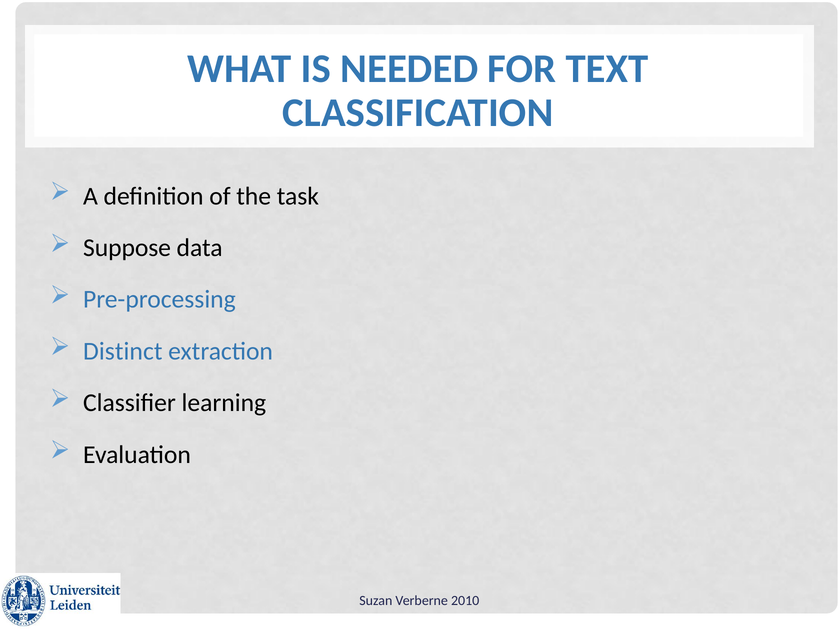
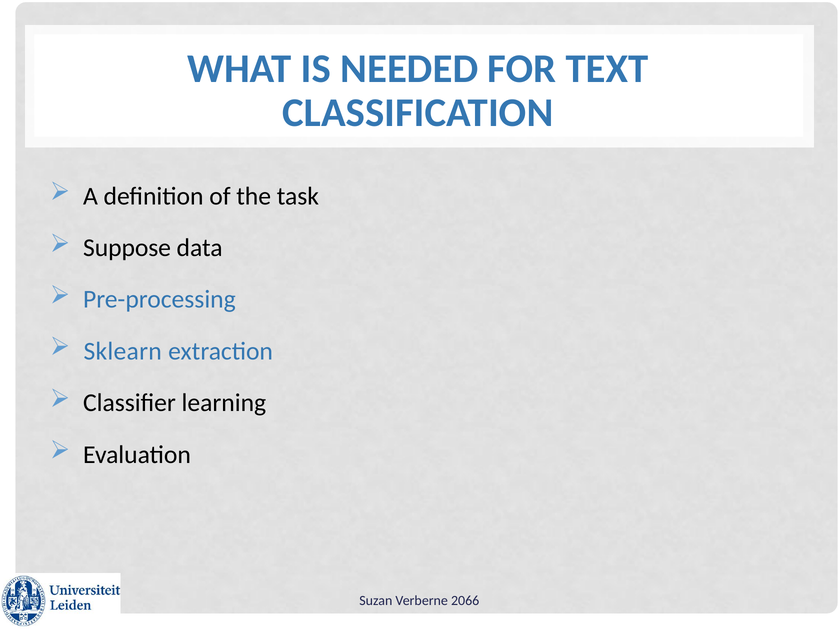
Distinct: Distinct -> Sklearn
2010: 2010 -> 2066
